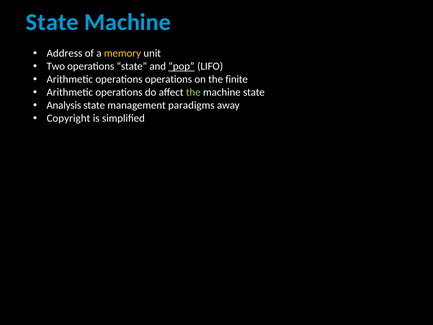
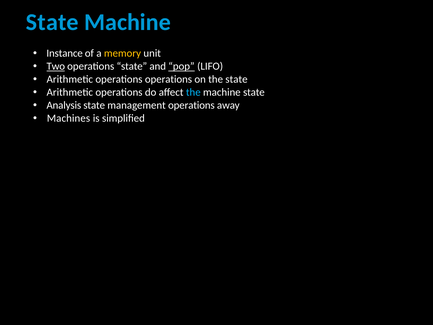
Address: Address -> Instance
Two underline: none -> present
the finite: finite -> state
the at (193, 92) colour: light green -> light blue
management paradigms: paradigms -> operations
Copyright: Copyright -> Machines
